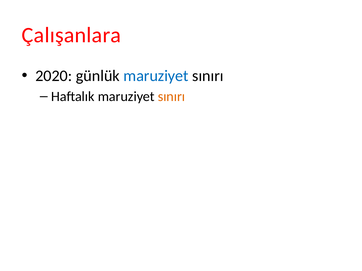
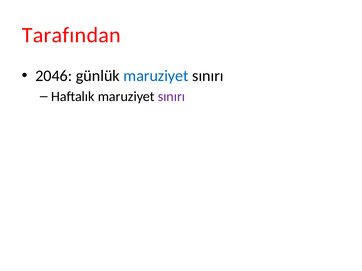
Çalışanlara: Çalışanlara -> Tarafından
2020: 2020 -> 2046
sınırı at (171, 97) colour: orange -> purple
